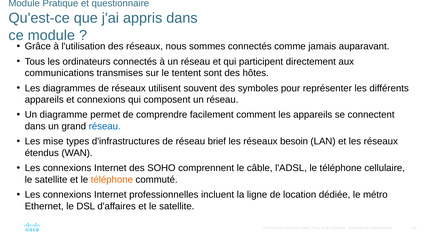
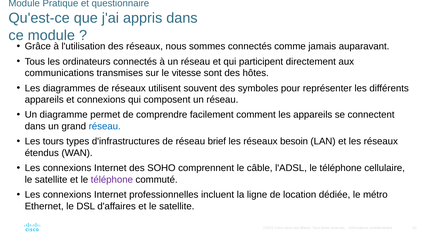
tentent: tentent -> vitesse
mise: mise -> tours
téléphone at (112, 180) colour: orange -> purple
